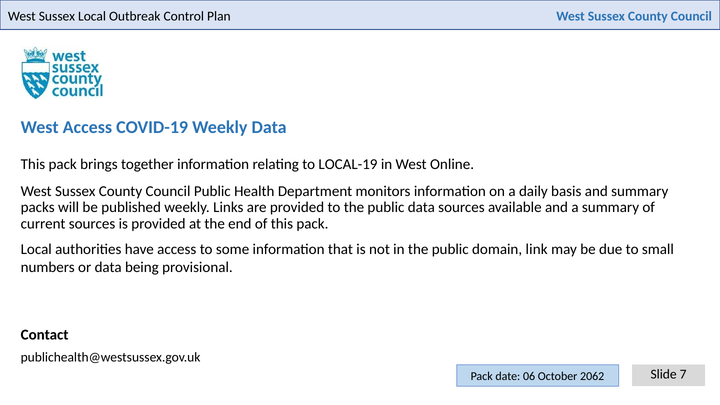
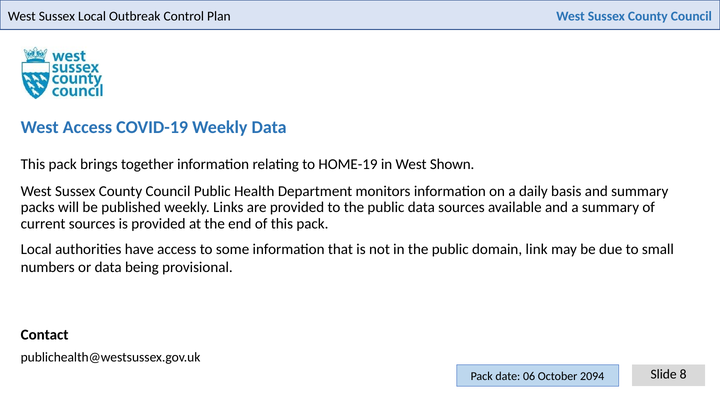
LOCAL-19: LOCAL-19 -> HOME-19
Online: Online -> Shown
7: 7 -> 8
2062: 2062 -> 2094
